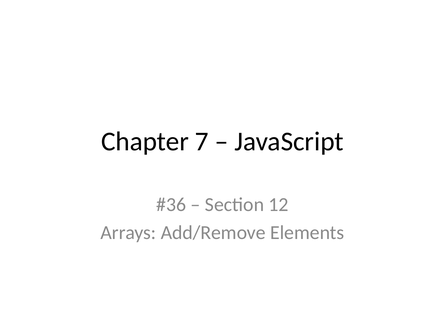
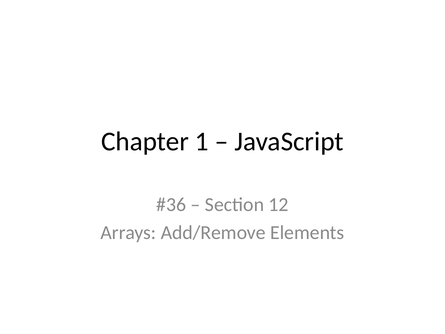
7: 7 -> 1
